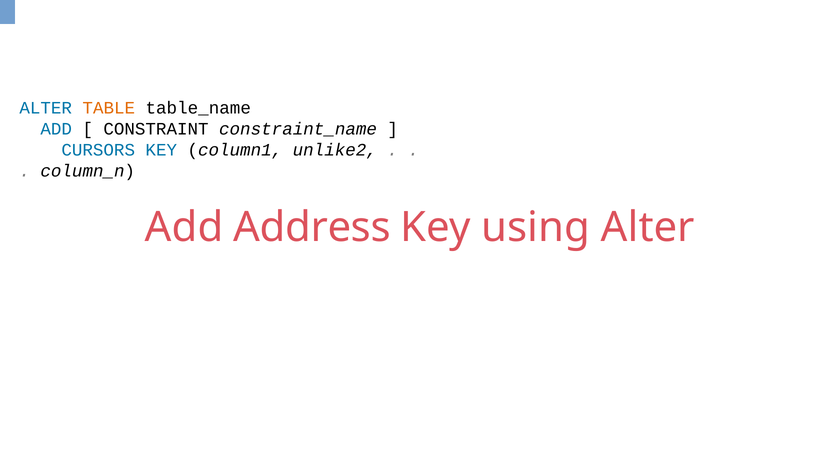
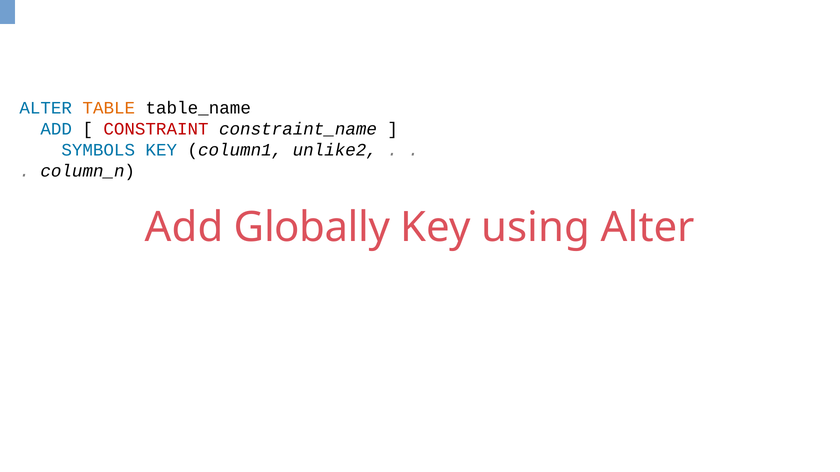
CONSTRAINT colour: black -> red
CURSORS: CURSORS -> SYMBOLS
Address: Address -> Globally
